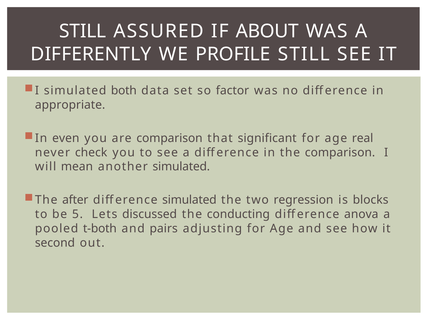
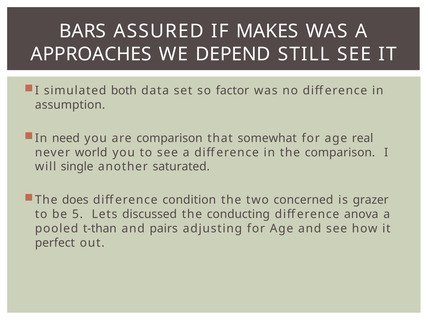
STILL at (83, 31): STILL -> BARS
ABOUT: ABOUT -> MAKES
DIFFERENTLY: DIFFERENTLY -> APPROACHES
PROFILE: PROFILE -> DEPEND
appropriate: appropriate -> assumption
even: even -> need
significant: significant -> somewhat
check: check -> world
mean: mean -> single
another simulated: simulated -> saturated
after: after -> does
difference simulated: simulated -> condition
regression: regression -> concerned
blocks: blocks -> grazer
t-both: t-both -> t-than
second: second -> perfect
